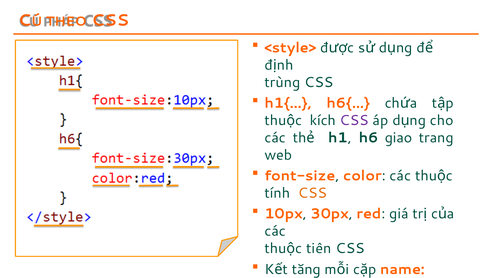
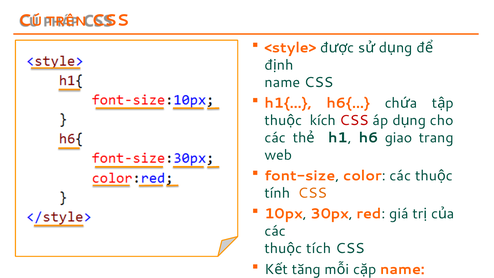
THEO: THEO -> TRÊN
trùng at (282, 82): trùng -> name
CSS at (354, 120) colour: purple -> red
tiên: tiên -> tích
